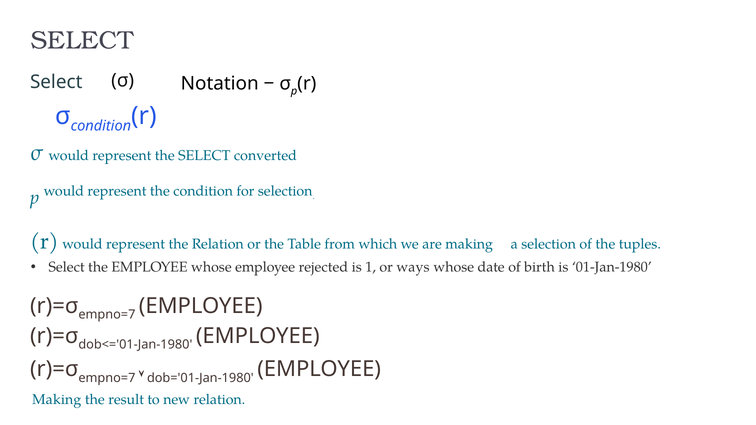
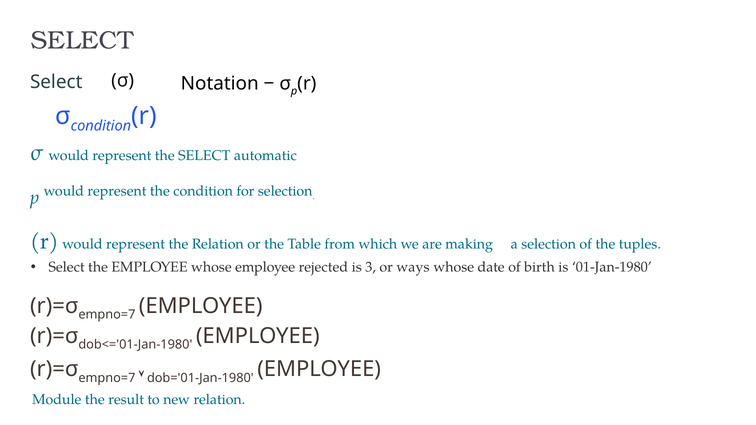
converted: converted -> automatic
1: 1 -> 3
Making at (57, 400): Making -> Module
